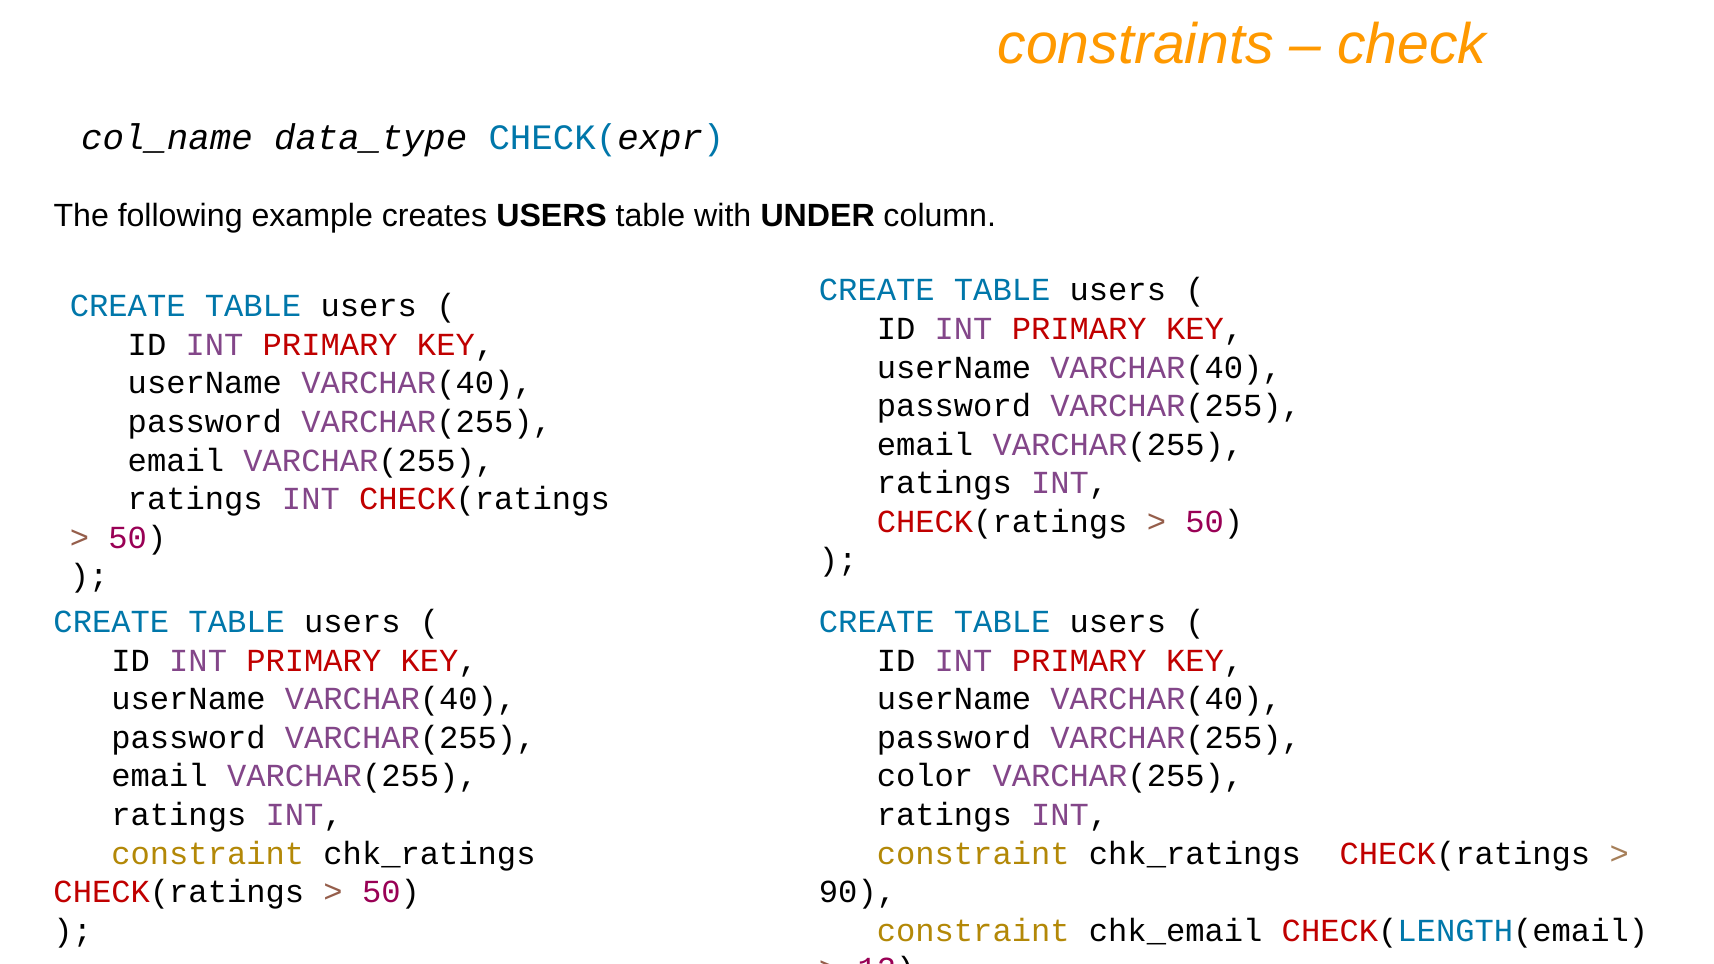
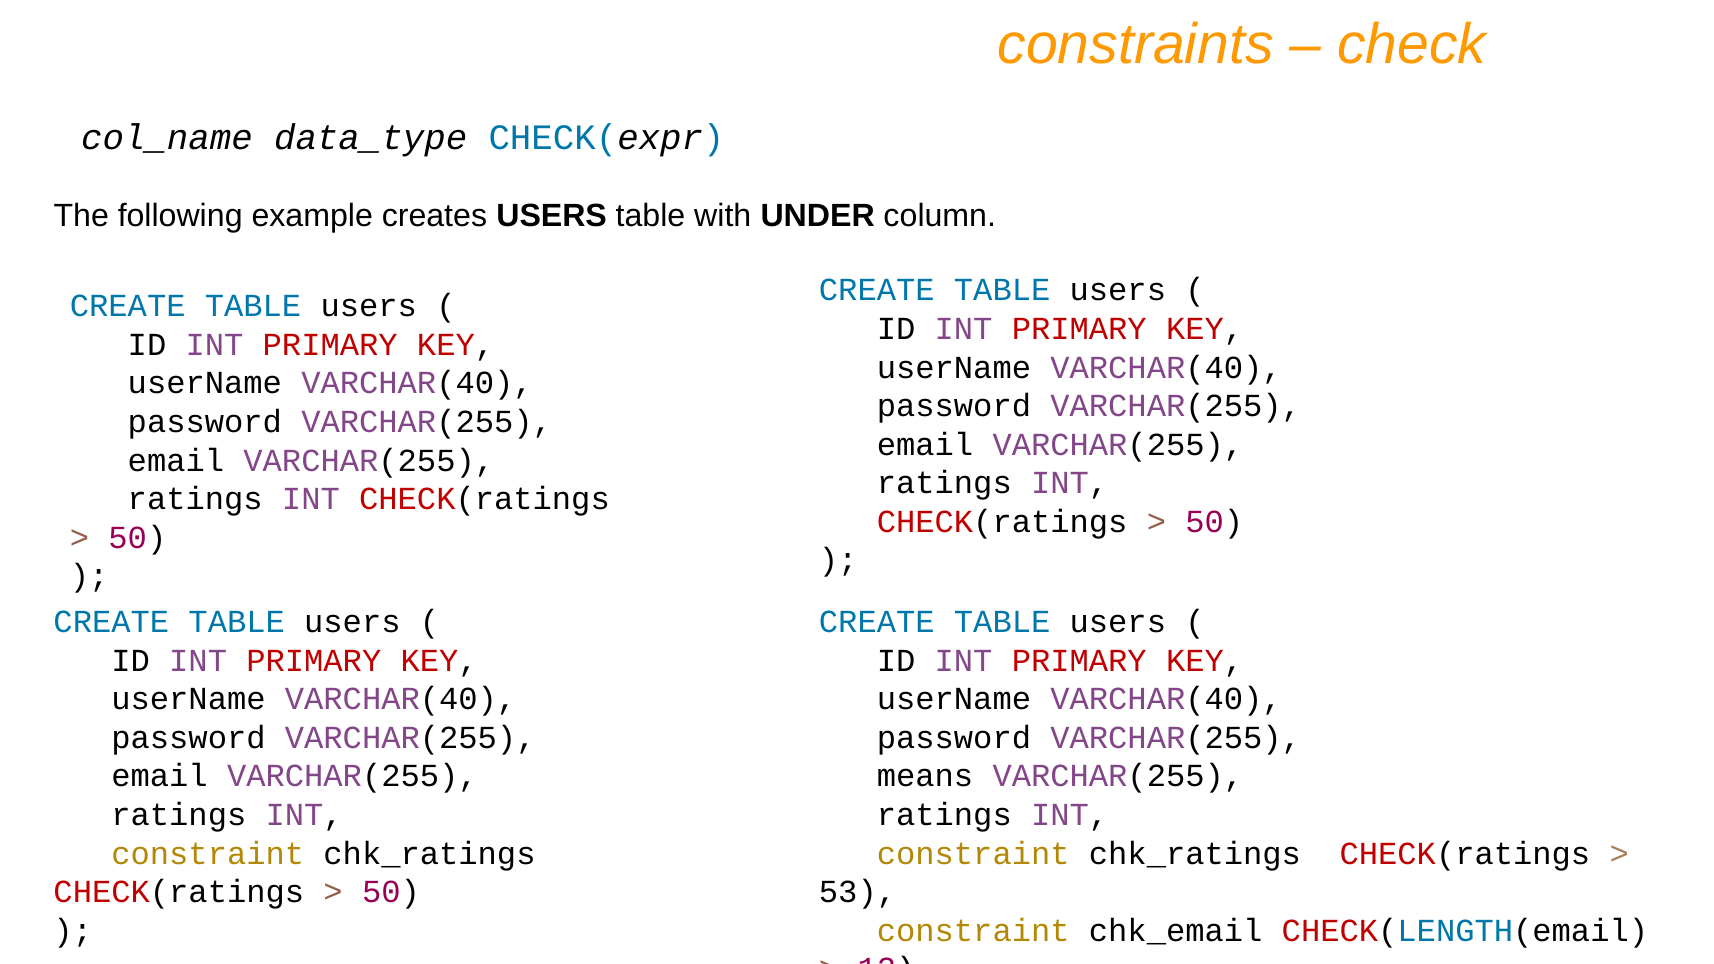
color: color -> means
90: 90 -> 53
